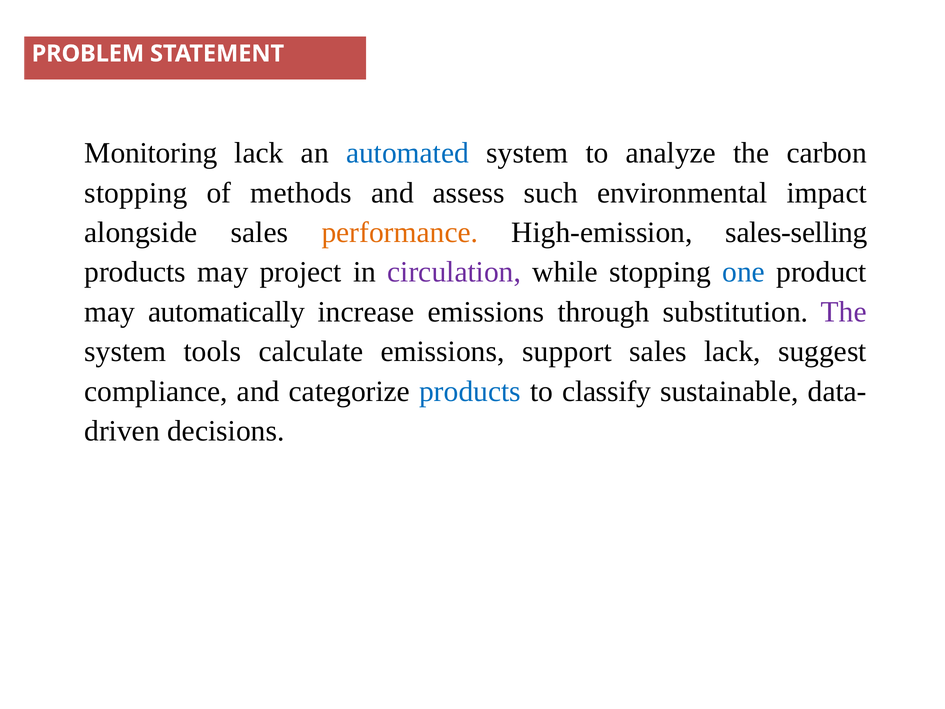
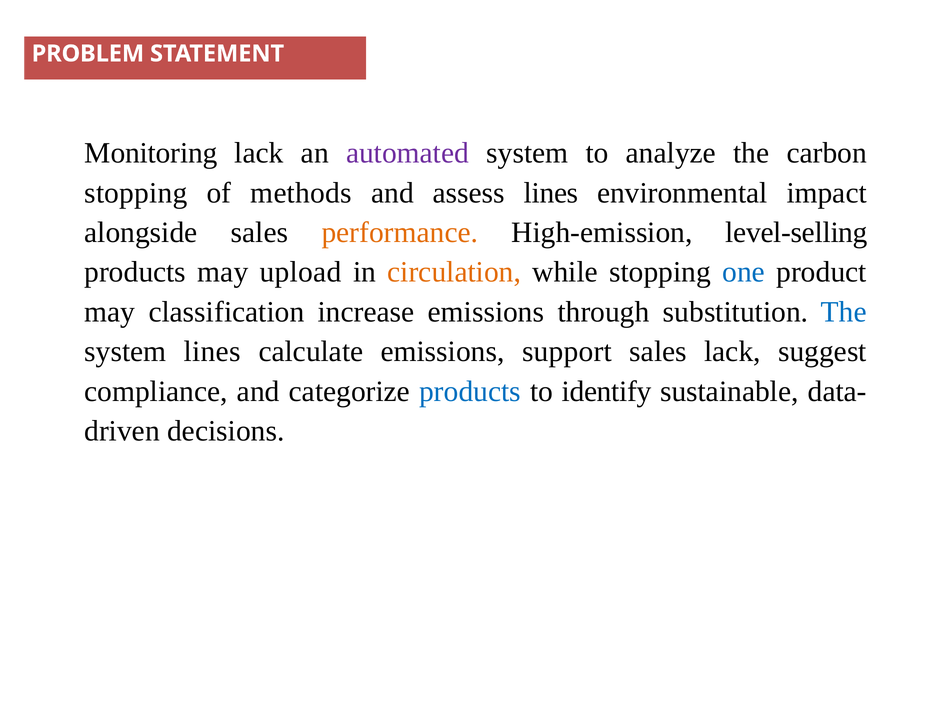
automated colour: blue -> purple
assess such: such -> lines
sales-selling: sales-selling -> level-selling
project: project -> upload
circulation colour: purple -> orange
automatically: automatically -> classification
The at (844, 312) colour: purple -> blue
system tools: tools -> lines
classify: classify -> identify
